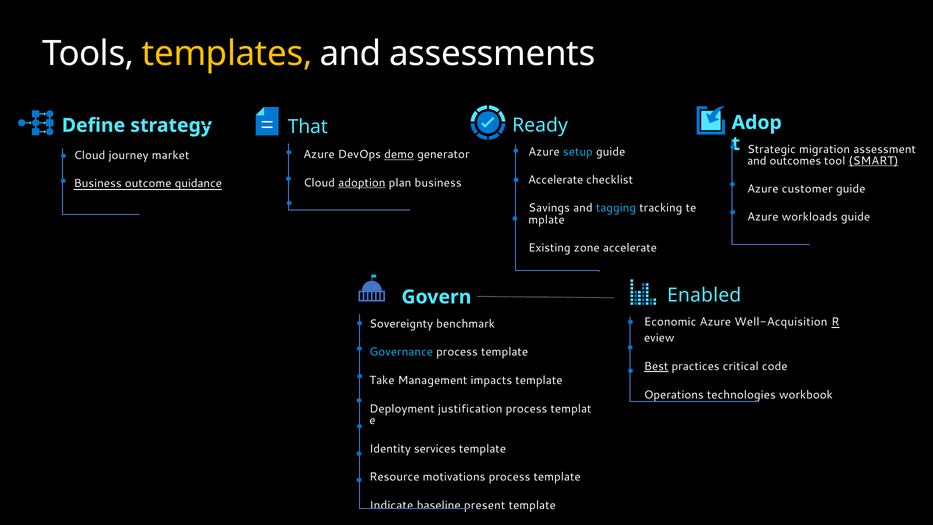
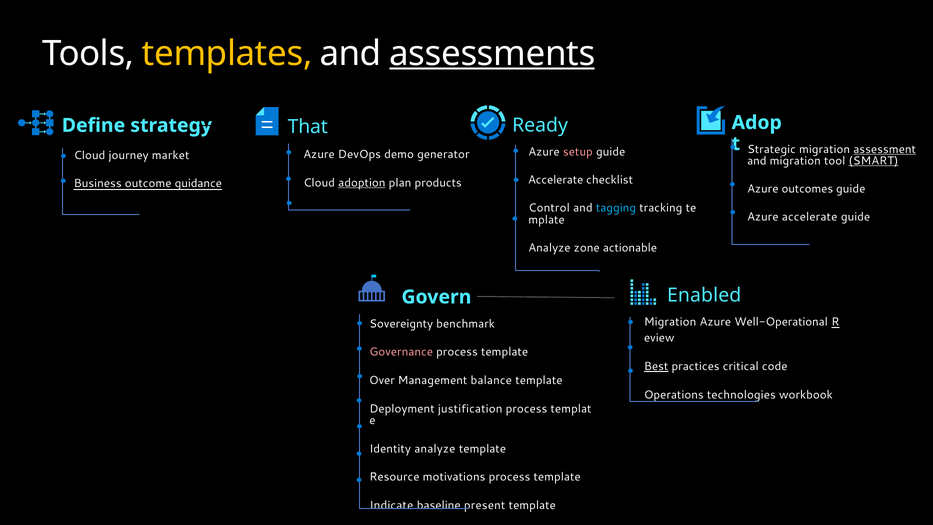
assessments underline: none -> present
assessment underline: none -> present
setup colour: light blue -> pink
demo underline: present -> none
and outcomes: outcomes -> migration
plan business: business -> products
customer: customer -> outcomes
Savings: Savings -> Control
Azure workloads: workloads -> accelerate
Existing at (549, 248): Existing -> Analyze
zone accelerate: accelerate -> actionable
Economic at (670, 322): Economic -> Migration
Well-Acquisition: Well-Acquisition -> Well-Operational
Governance colour: light blue -> pink
Take: Take -> Over
impacts: impacts -> balance
Identity services: services -> analyze
